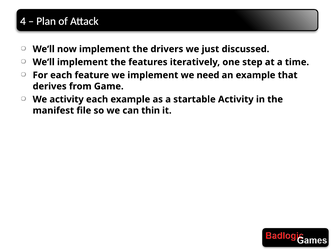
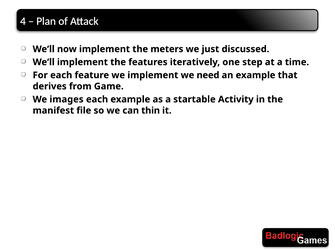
drivers: drivers -> meters
We activity: activity -> images
